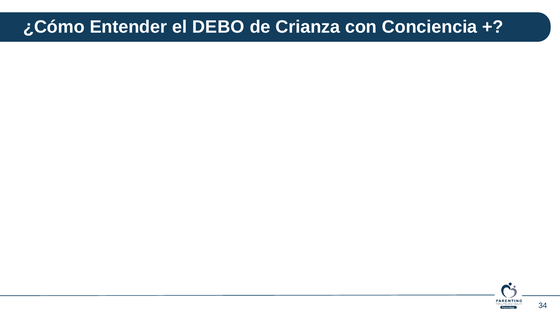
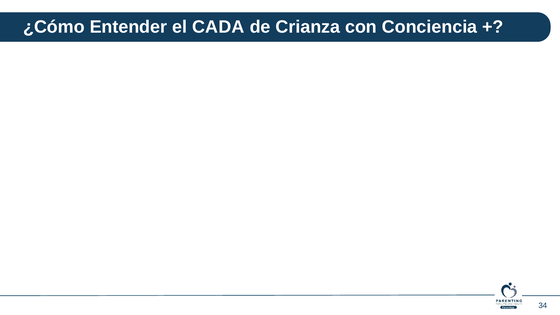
DEBO: DEBO -> CADA
